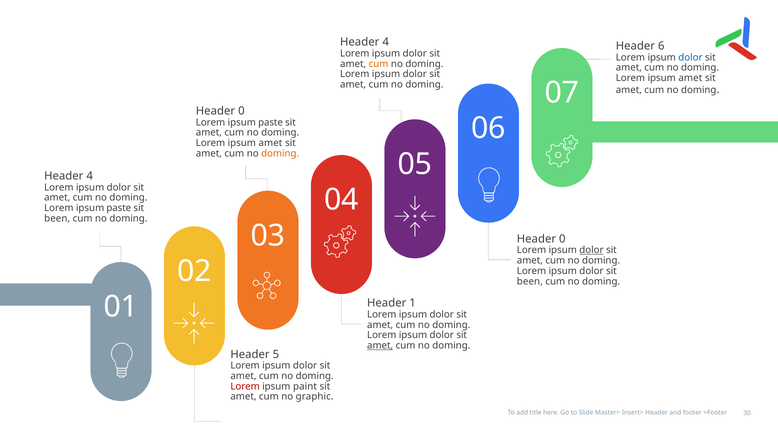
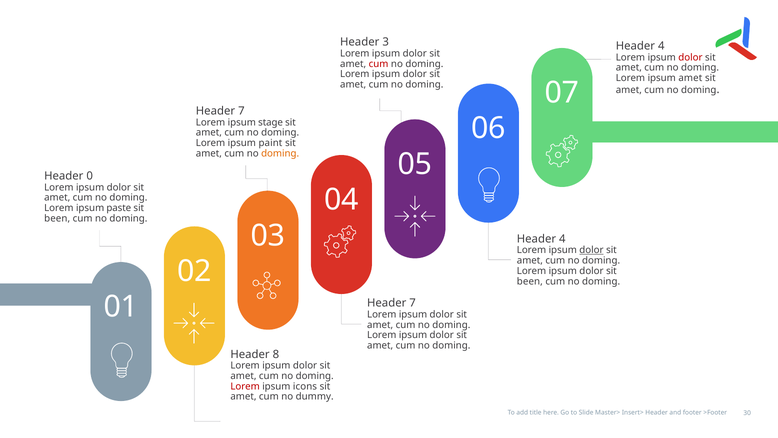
4 at (386, 42): 4 -> 3
6 at (661, 46): 6 -> 4
dolor at (690, 57) colour: blue -> red
cum at (379, 64) colour: orange -> red
0 at (241, 111): 0 -> 7
paste at (271, 122): paste -> stage
amet at (270, 143): amet -> paint
4 at (90, 176): 4 -> 0
0 at (562, 239): 0 -> 4
1 at (413, 303): 1 -> 7
amet at (380, 345) underline: present -> none
5: 5 -> 8
paint: paint -> icons
graphic: graphic -> dummy
